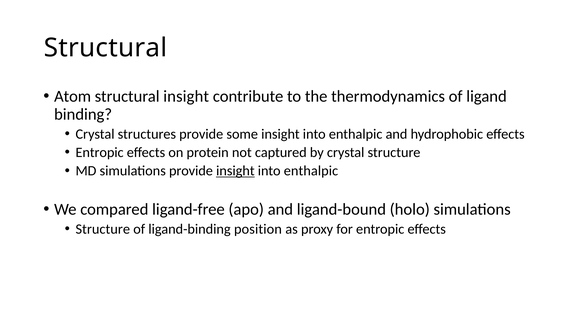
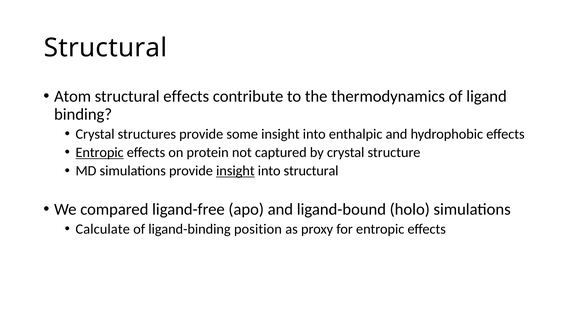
structural insight: insight -> effects
Entropic at (100, 152) underline: none -> present
enthalpic at (311, 171): enthalpic -> structural
Structure at (103, 229): Structure -> Calculate
